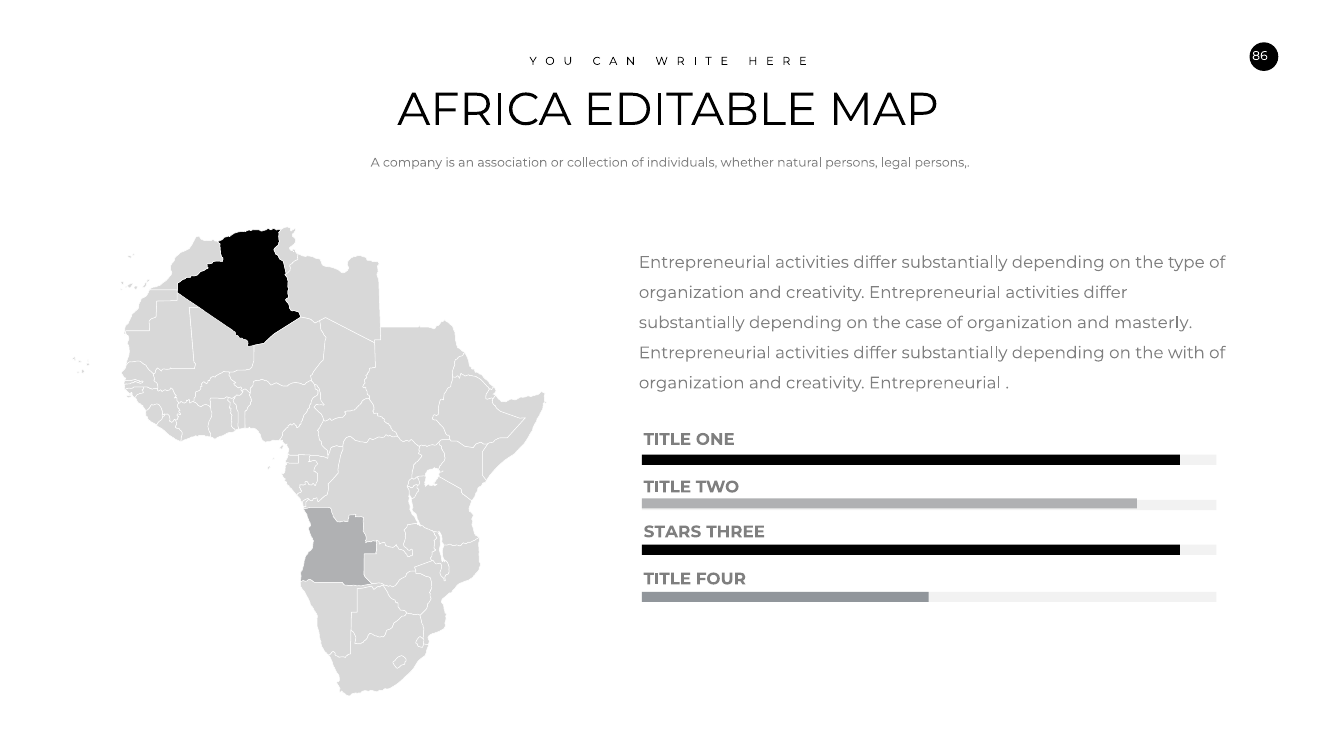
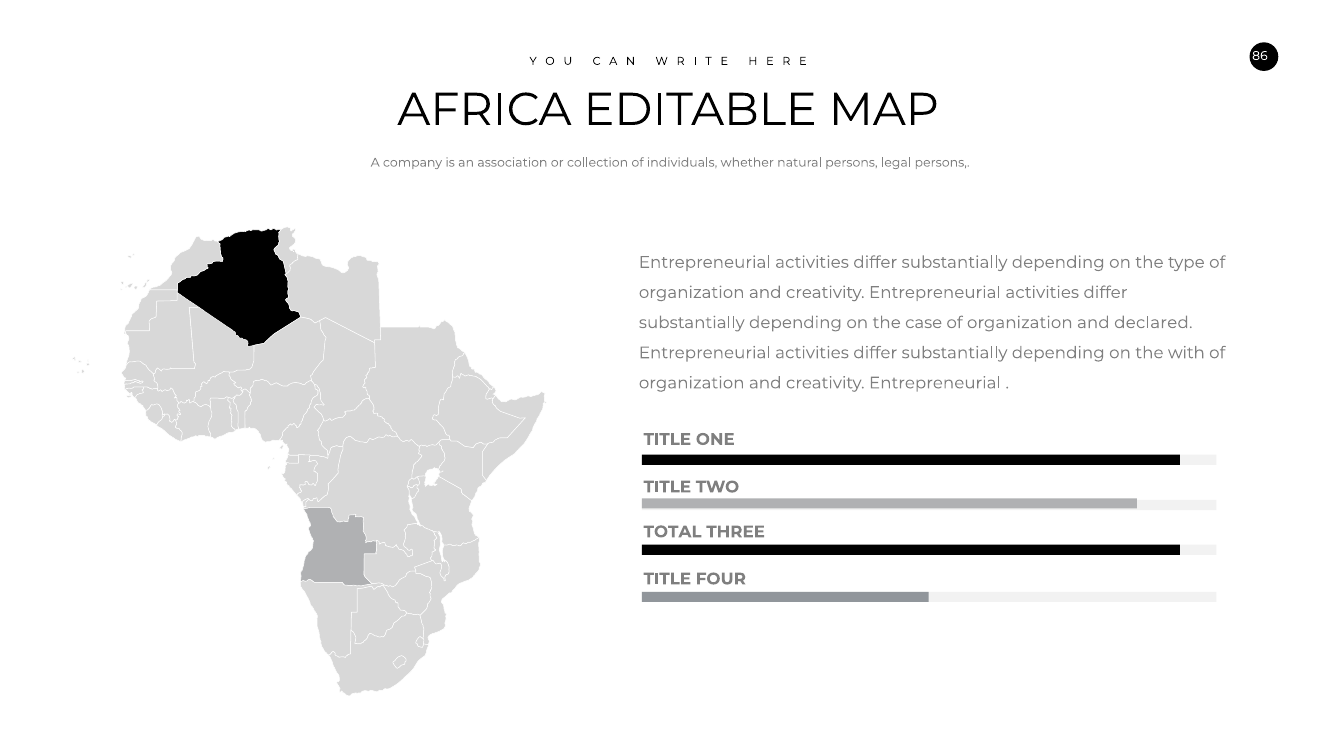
masterly: masterly -> declared
STARS: STARS -> TOTAL
